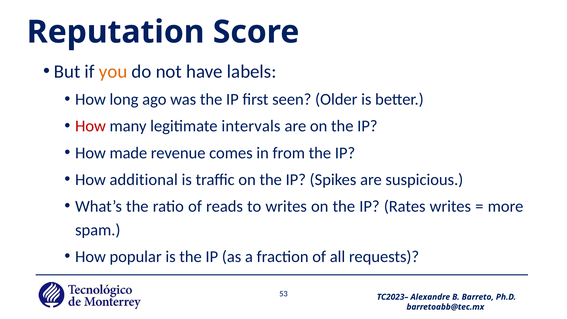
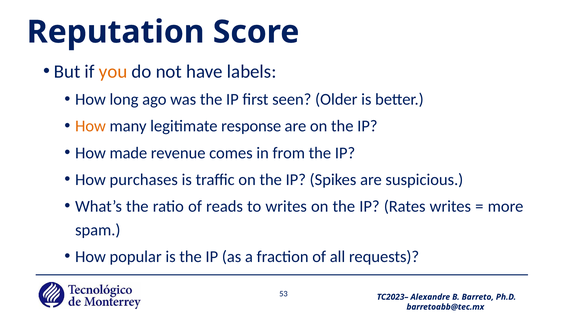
How at (90, 126) colour: red -> orange
intervals: intervals -> response
additional: additional -> purchases
